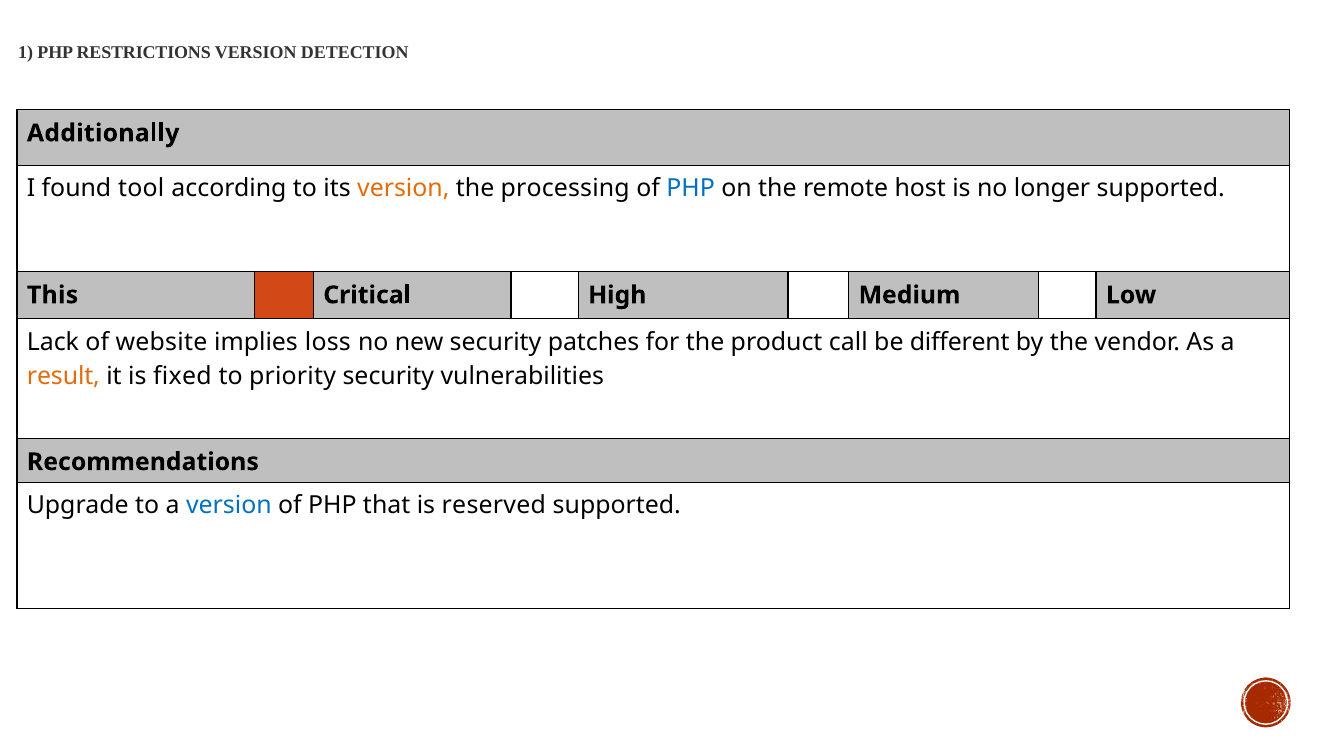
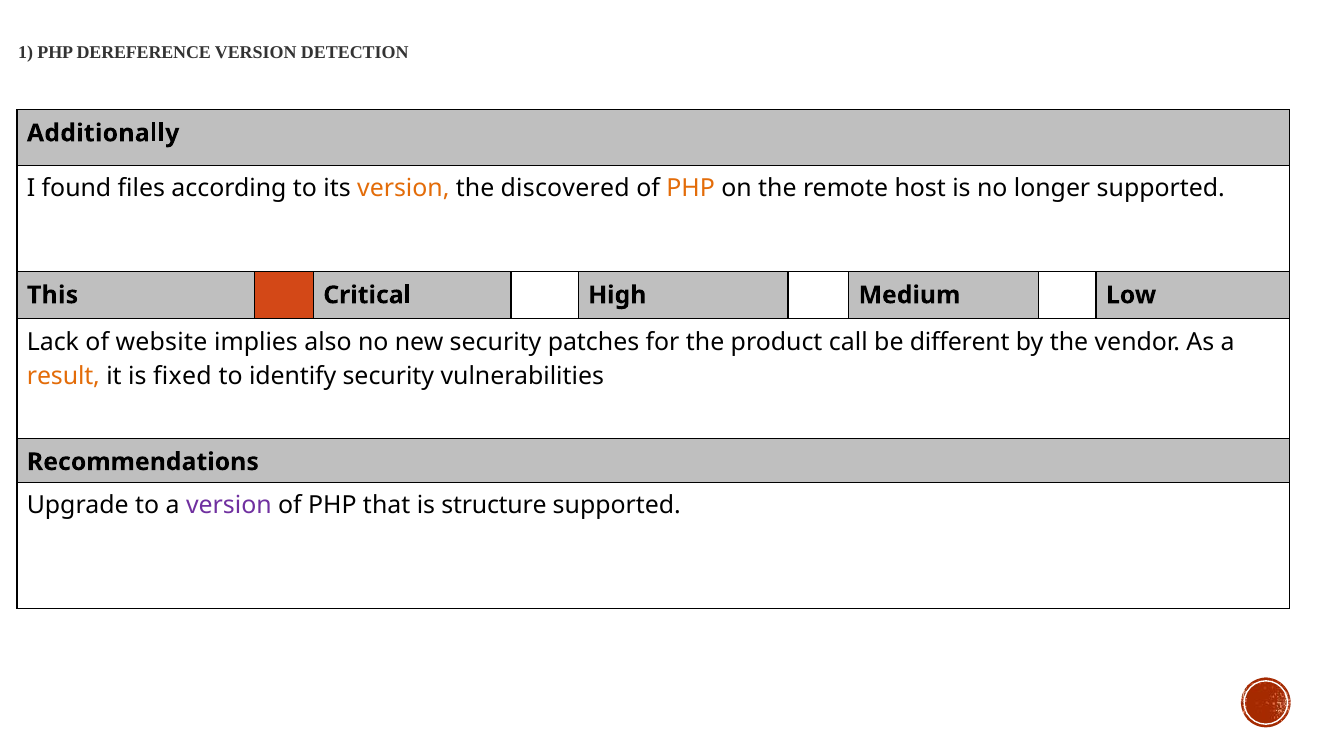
RESTRICTIONS: RESTRICTIONS -> DEREFERENCE
tool: tool -> files
processing: processing -> discovered
PHP at (691, 189) colour: blue -> orange
loss: loss -> also
priority: priority -> identify
version at (229, 506) colour: blue -> purple
reserved: reserved -> structure
